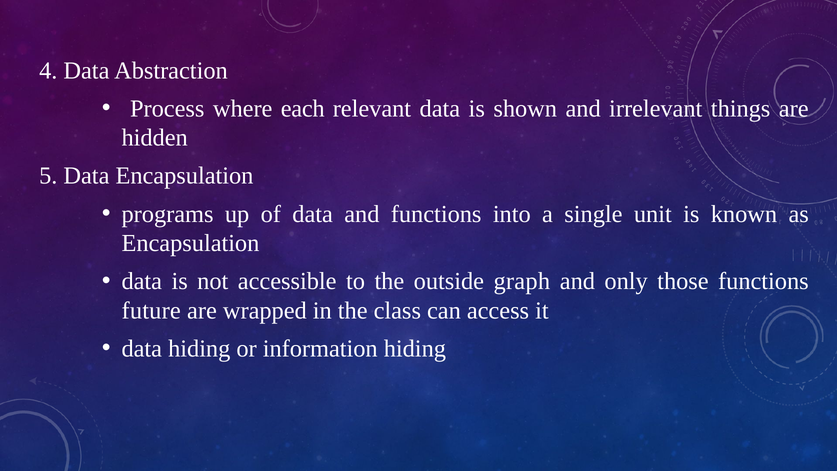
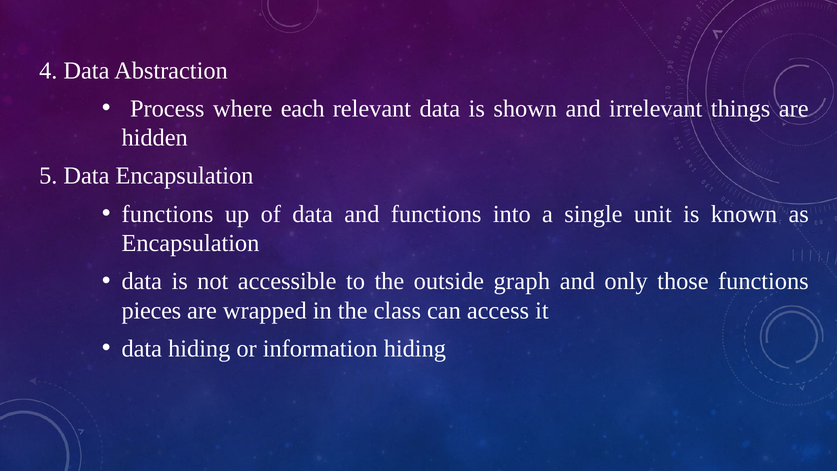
programs at (168, 214): programs -> functions
future: future -> pieces
